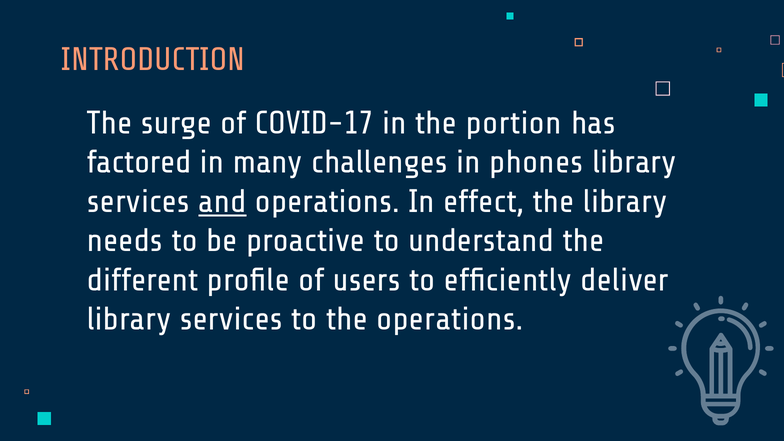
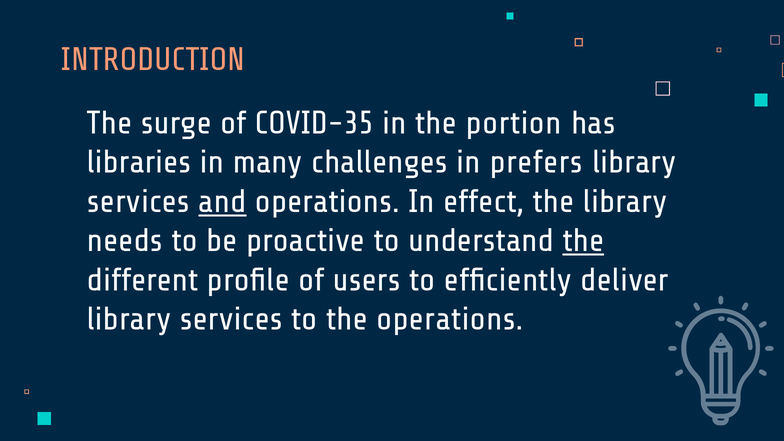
COVID-17: COVID-17 -> COVID-35
factored: factored -> libraries
phones: phones -> prefers
the at (583, 241) underline: none -> present
